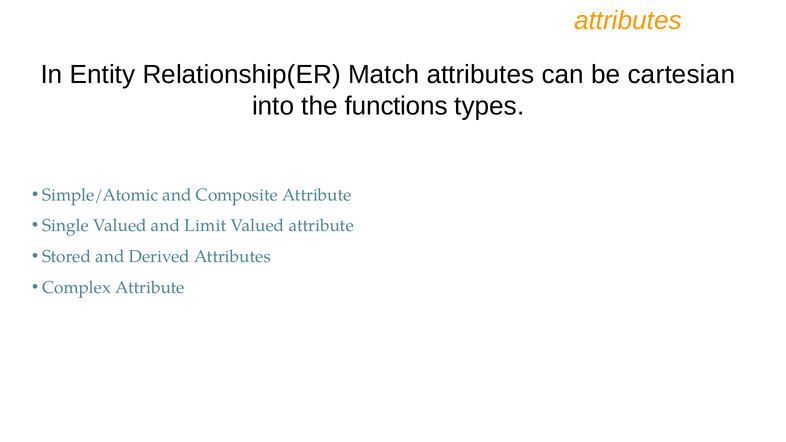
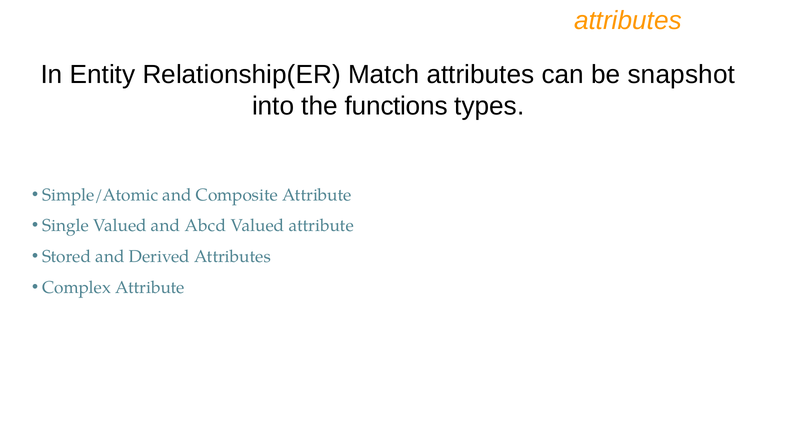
cartesian: cartesian -> snapshot
Limit: Limit -> Abcd
